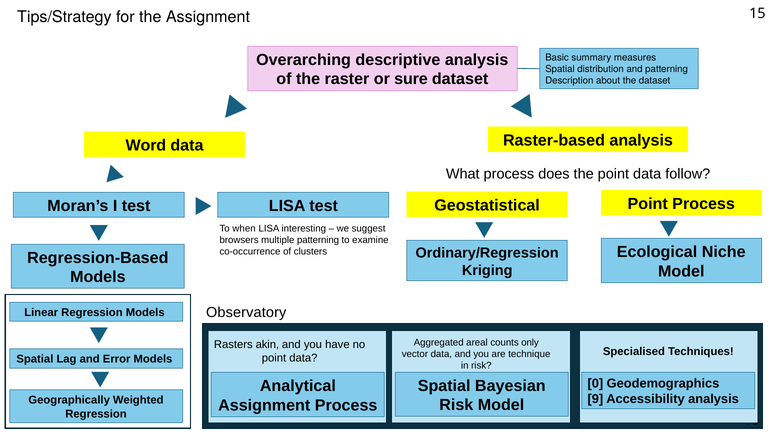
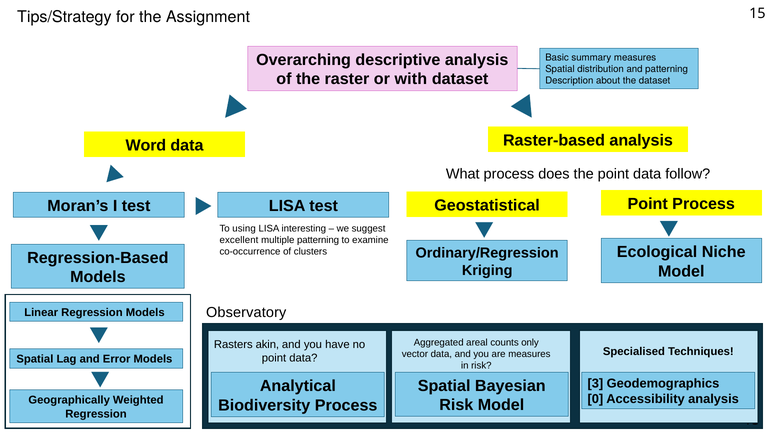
sure: sure -> with
when: when -> using
browsers: browsers -> excellent
are technique: technique -> measures
0: 0 -> 3
9: 9 -> 0
Assignment at (264, 406): Assignment -> Biodiversity
